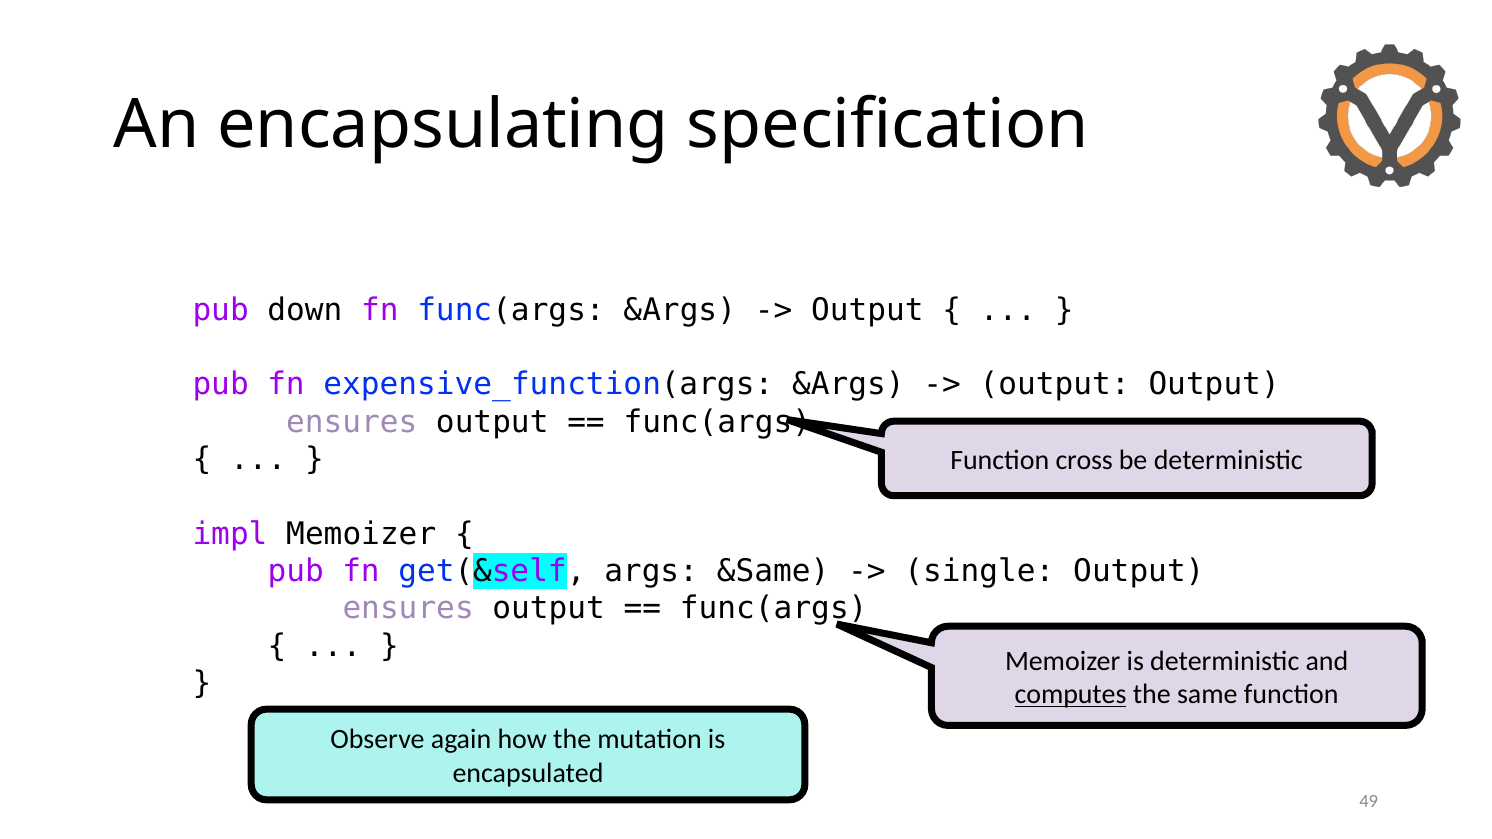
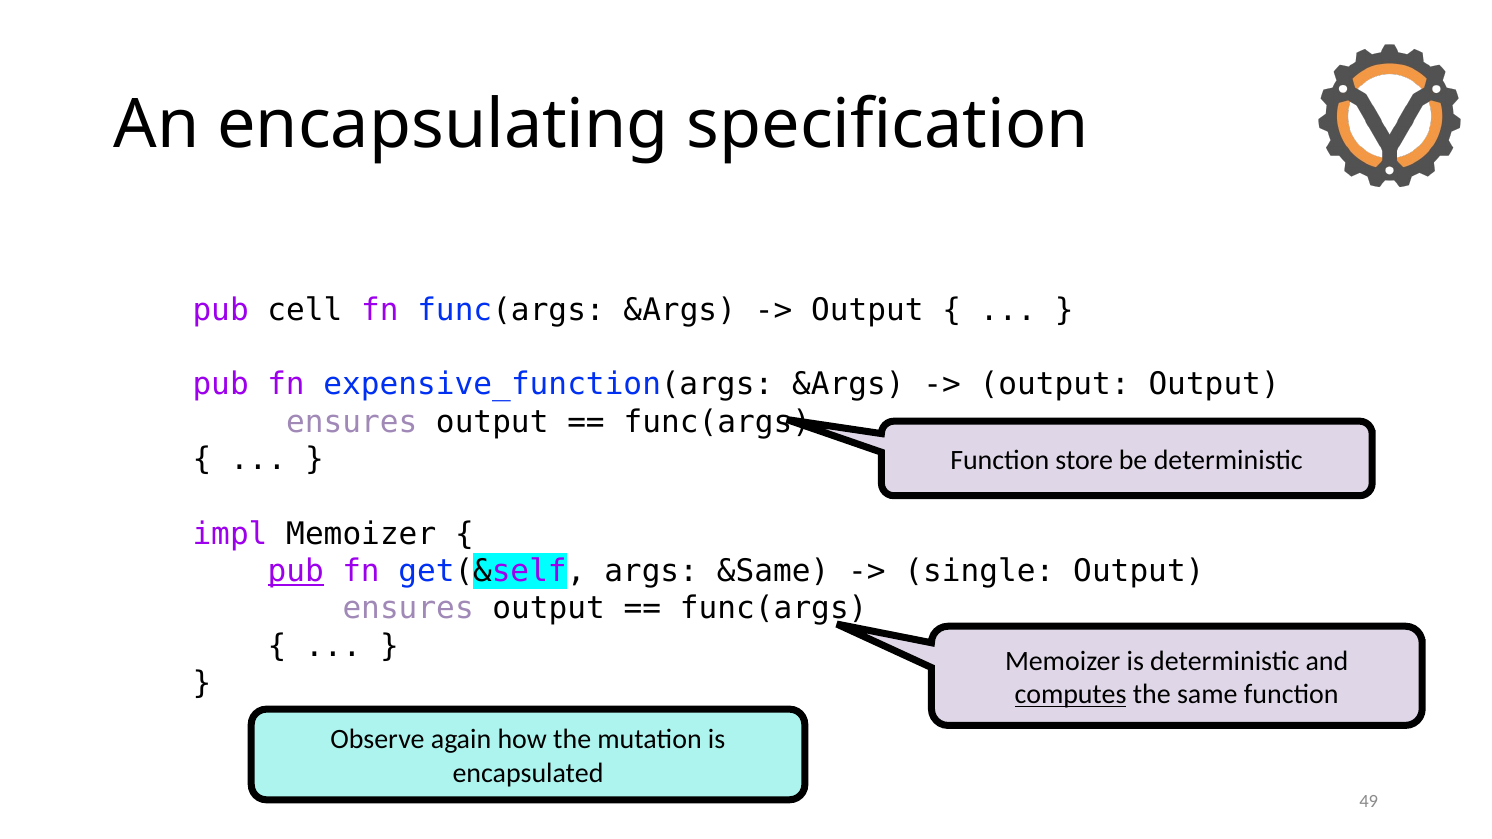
down: down -> cell
cross: cross -> store
pub at (296, 571) underline: none -> present
